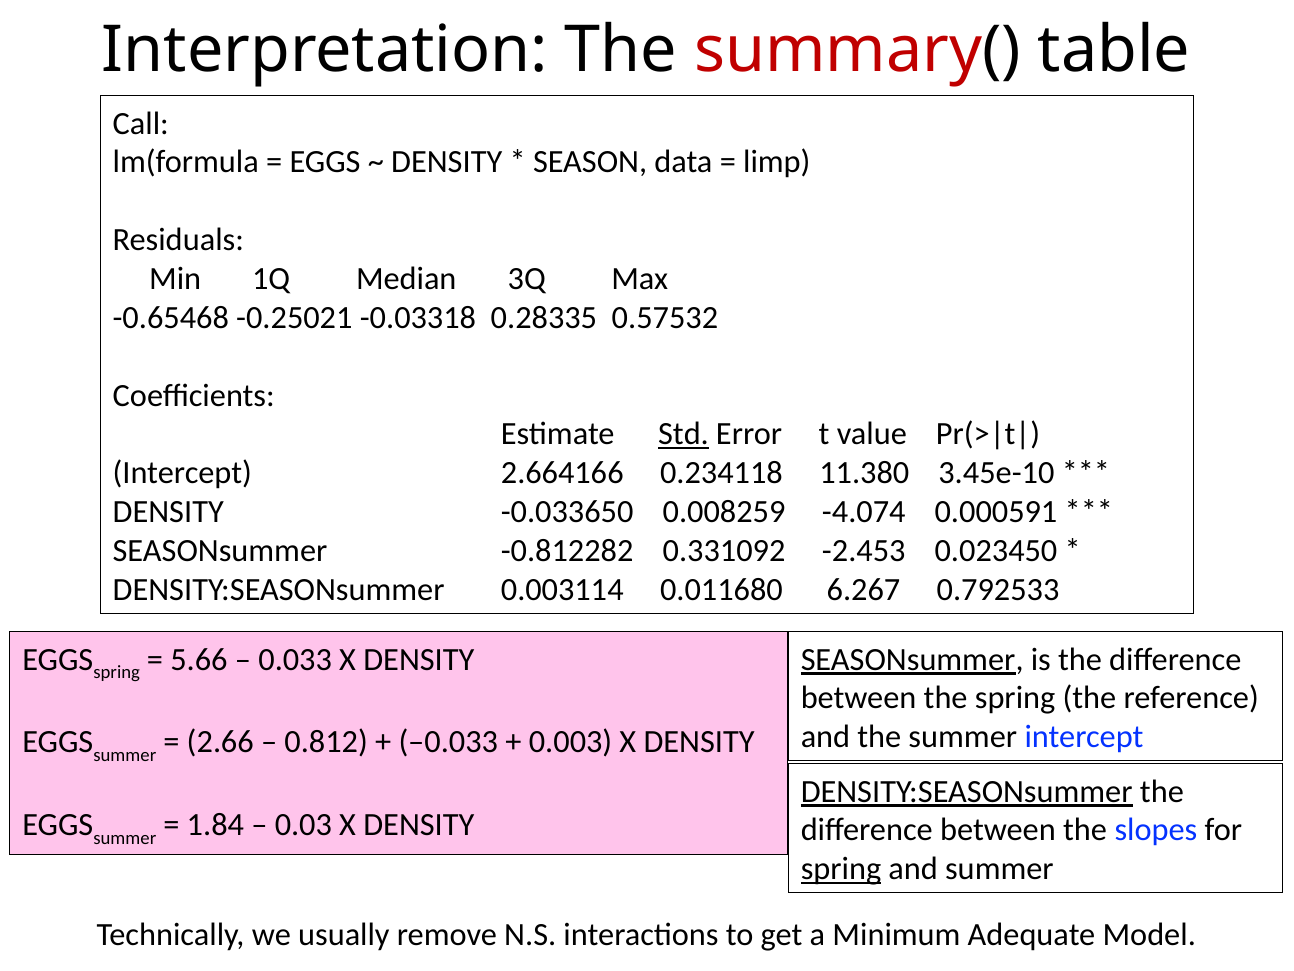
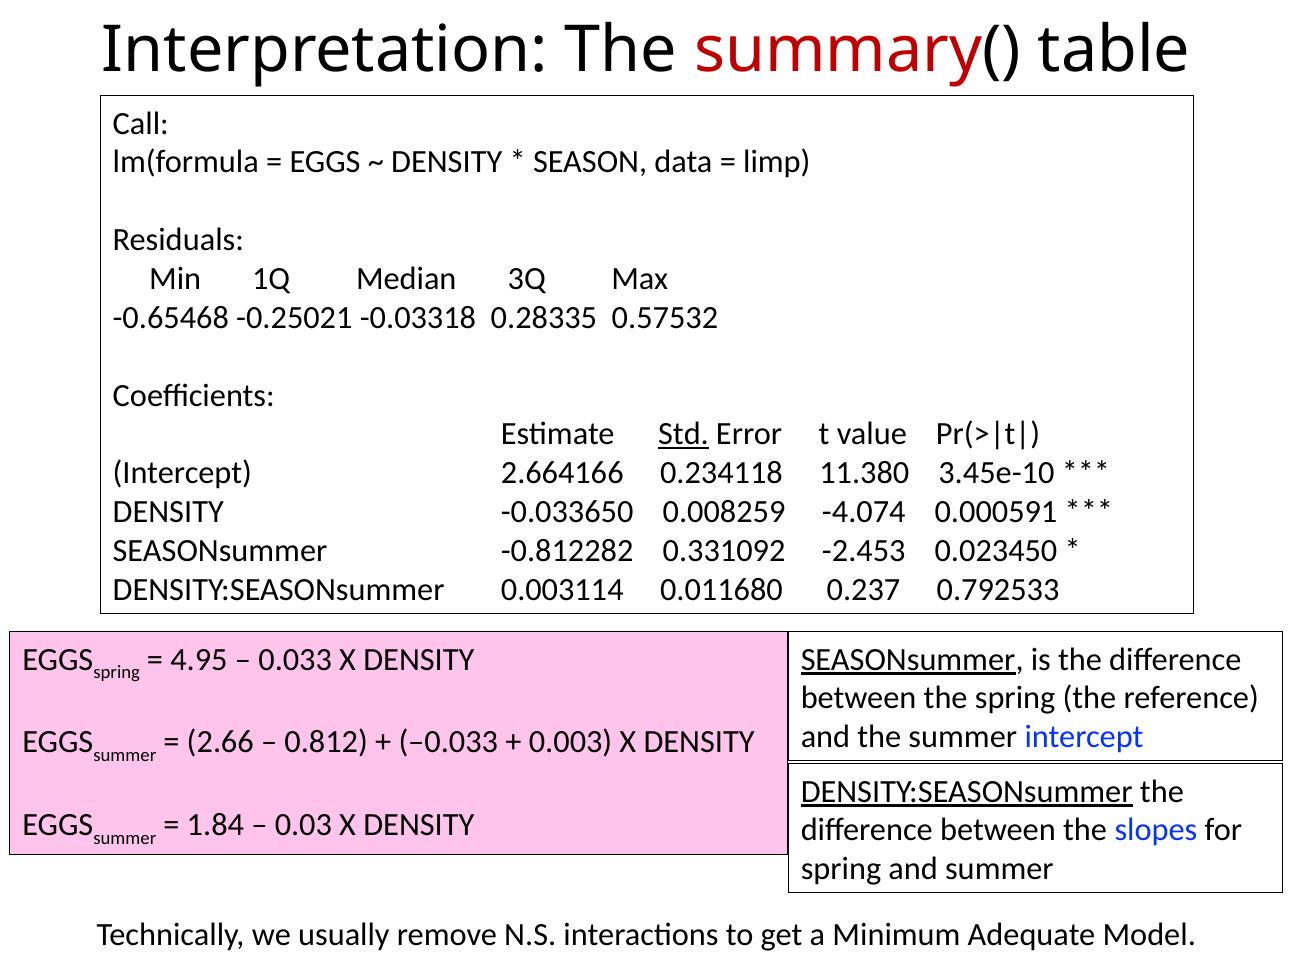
6.267: 6.267 -> 0.237
5.66: 5.66 -> 4.95
spring at (841, 869) underline: present -> none
